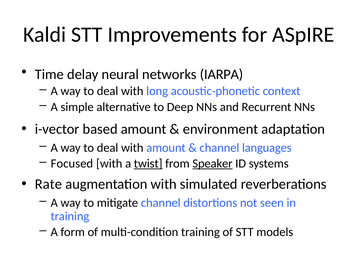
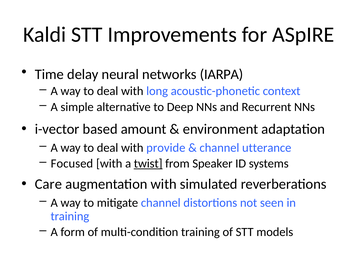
with amount: amount -> provide
languages: languages -> utterance
Speaker underline: present -> none
Rate: Rate -> Care
